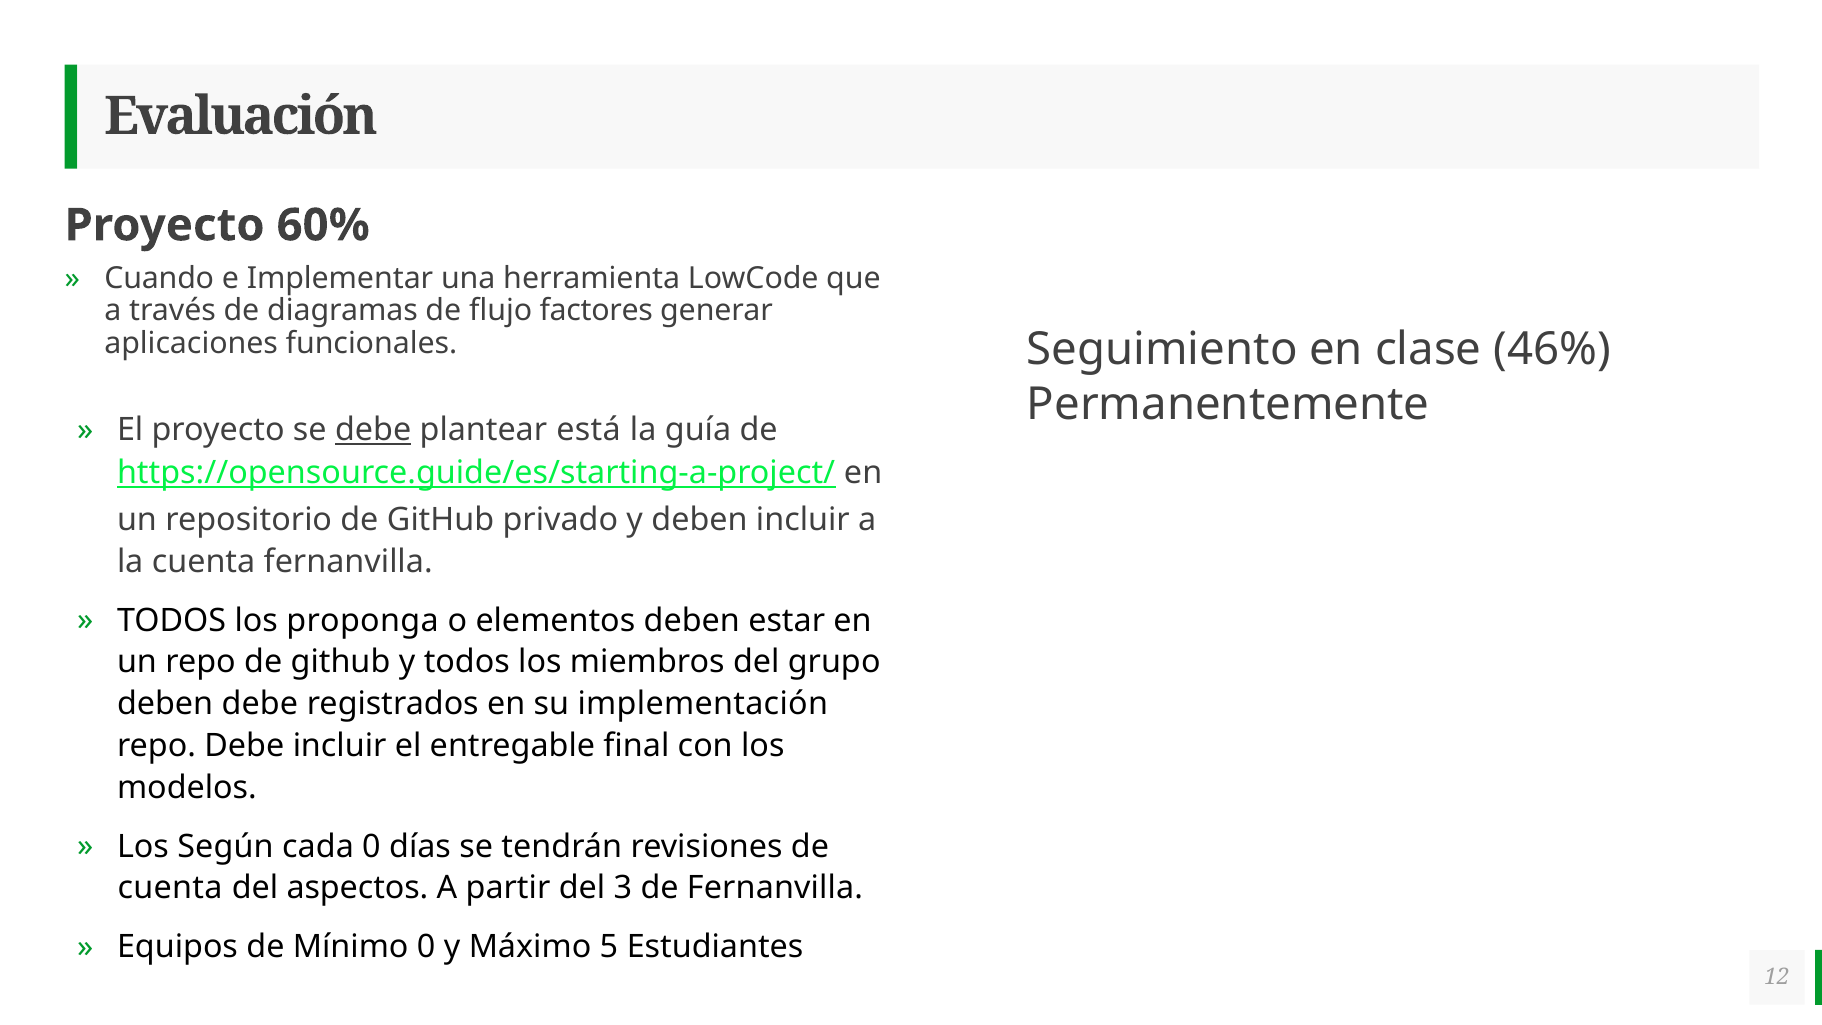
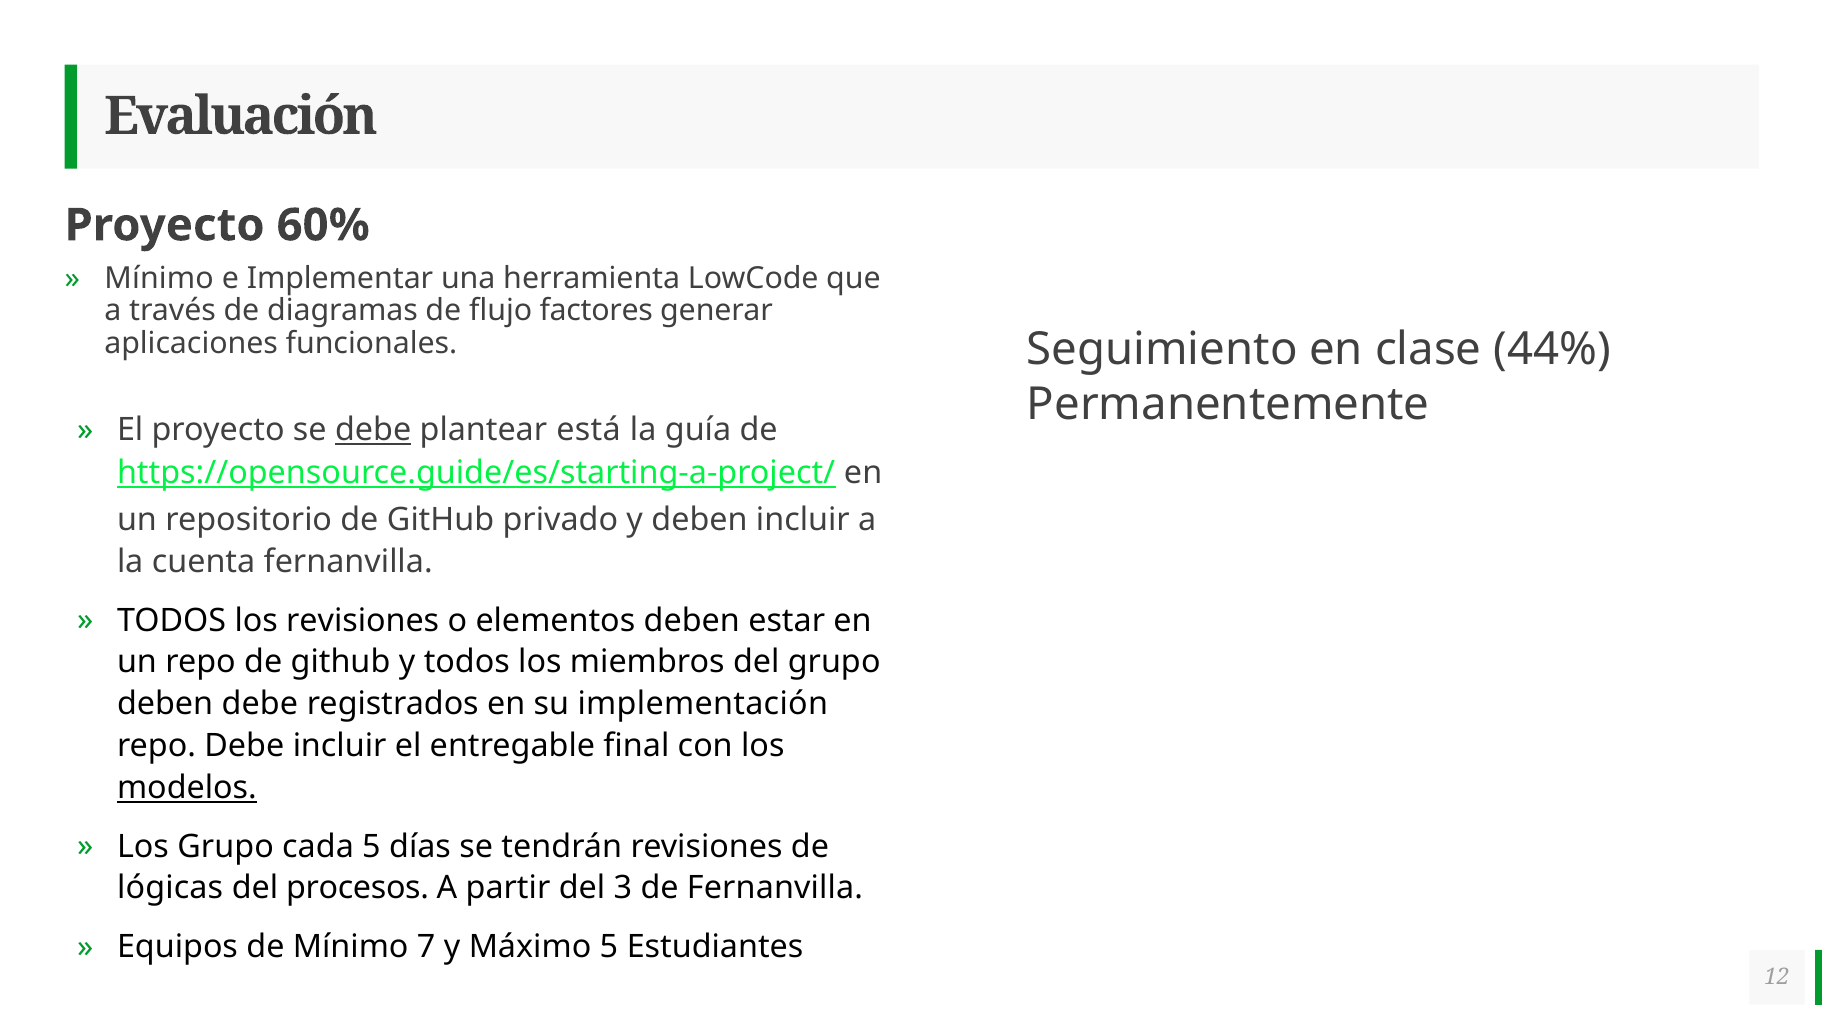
Cuando at (159, 278): Cuando -> Mínimo
46%: 46% -> 44%
los proponga: proponga -> revisiones
modelos underline: none -> present
Los Según: Según -> Grupo
cada 0: 0 -> 5
cuenta at (170, 888): cuenta -> lógicas
aspectos: aspectos -> procesos
Mínimo 0: 0 -> 7
